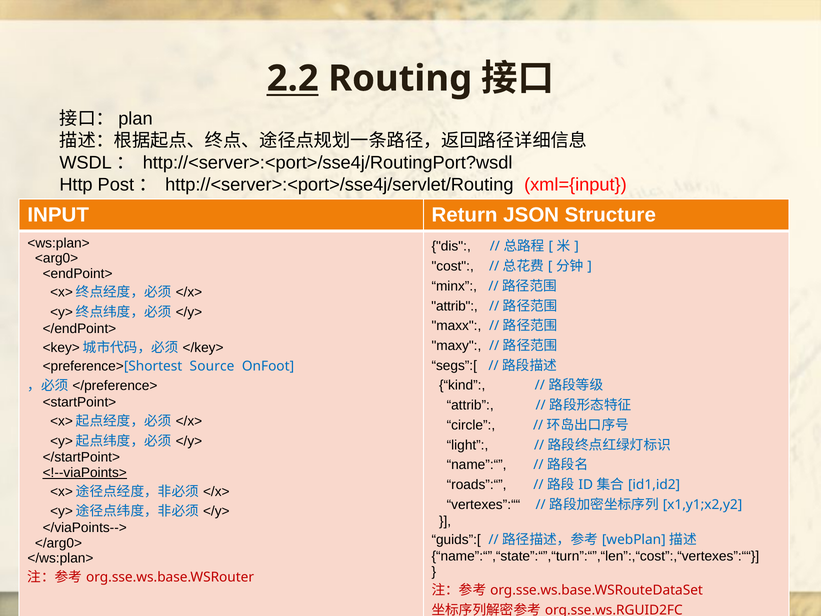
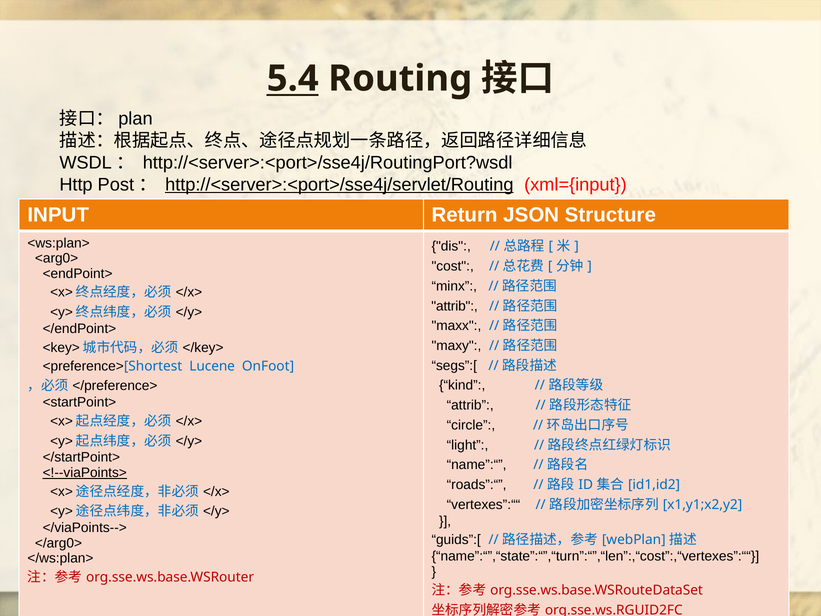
2.2: 2.2 -> 5.4
http://<server>:<port>/sse4j/servlet/Routing underline: none -> present
Source: Source -> Lucene
